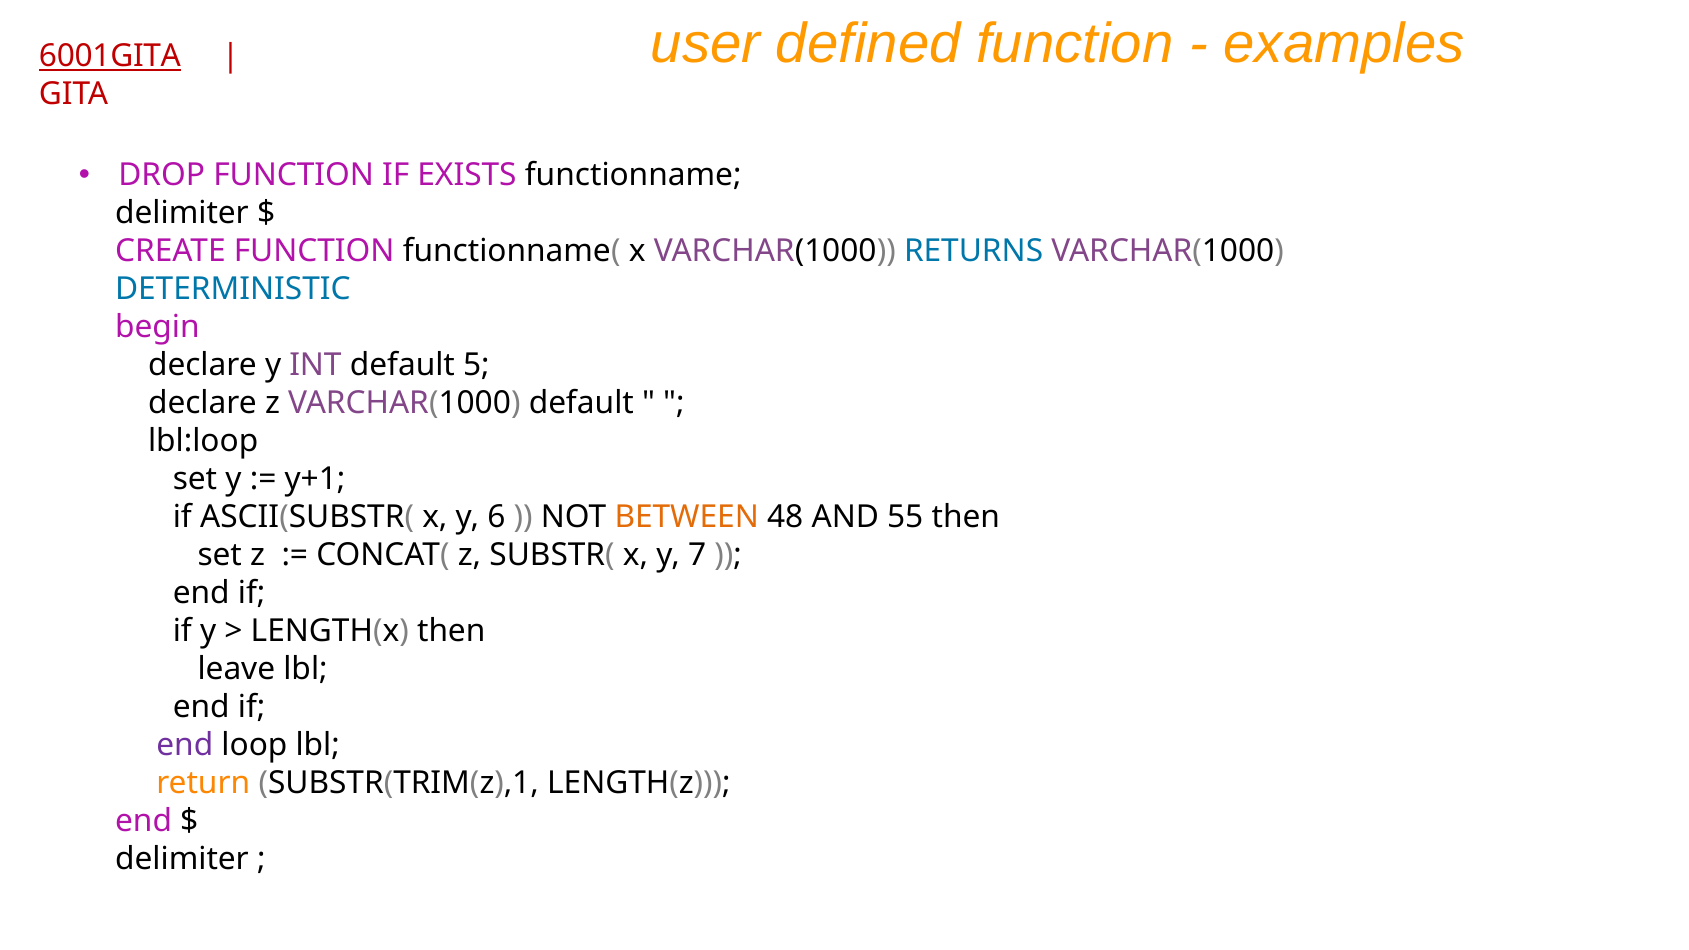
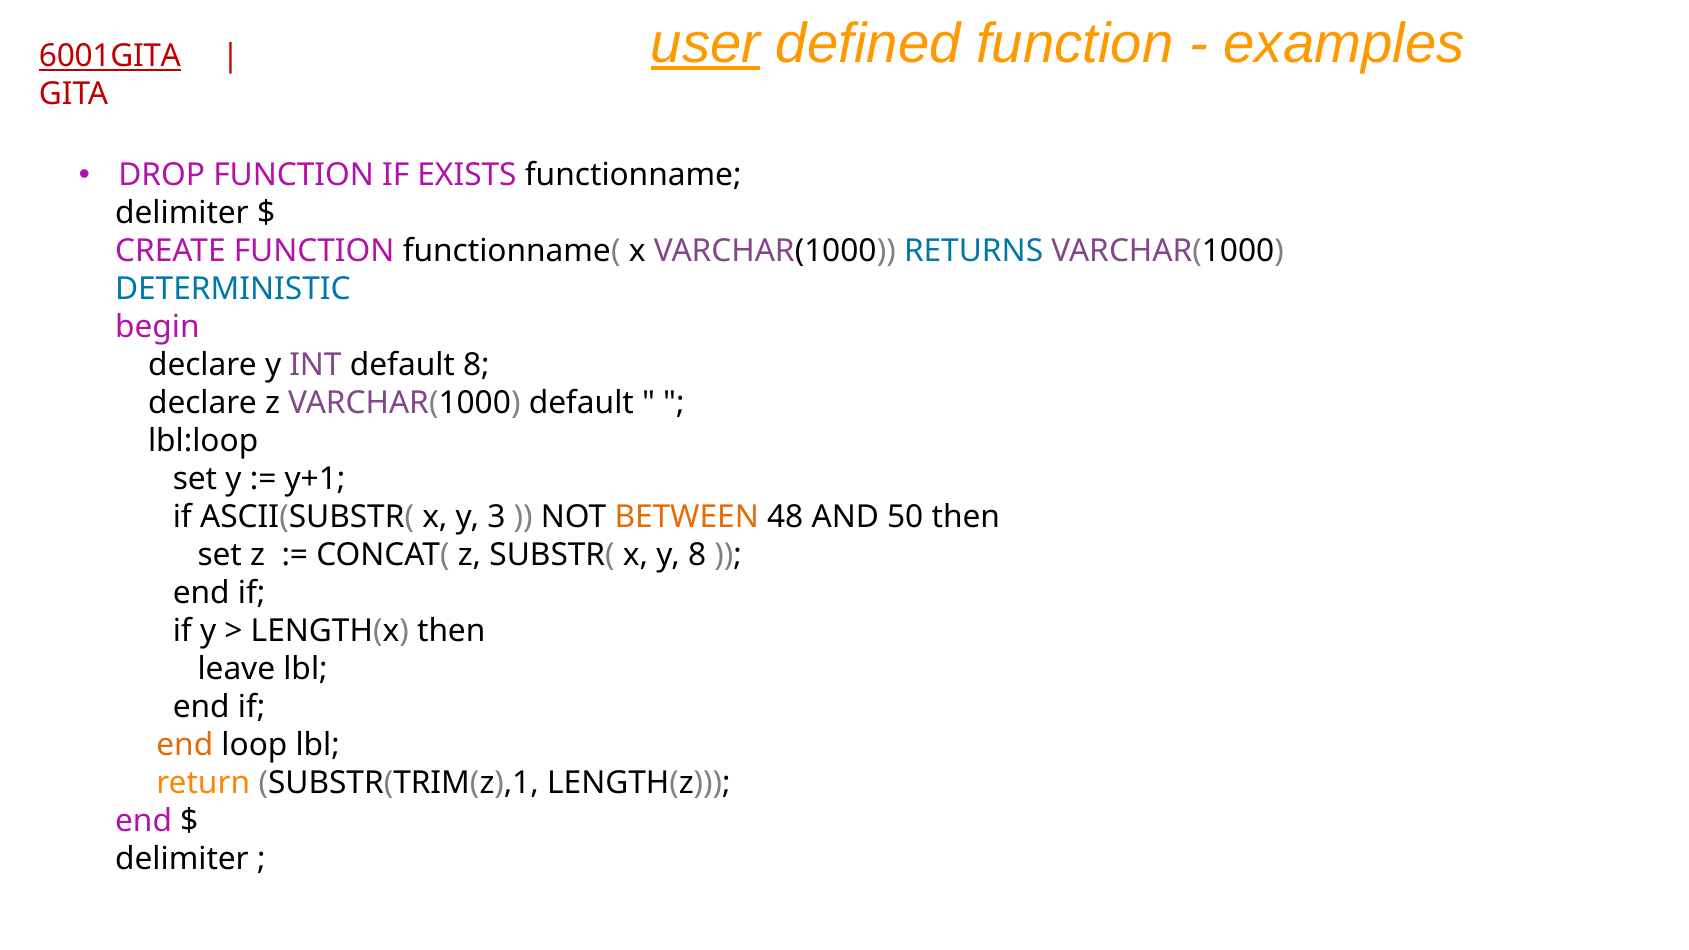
user underline: none -> present
default 5: 5 -> 8
6: 6 -> 3
55: 55 -> 50
y 7: 7 -> 8
end at (185, 746) colour: purple -> orange
